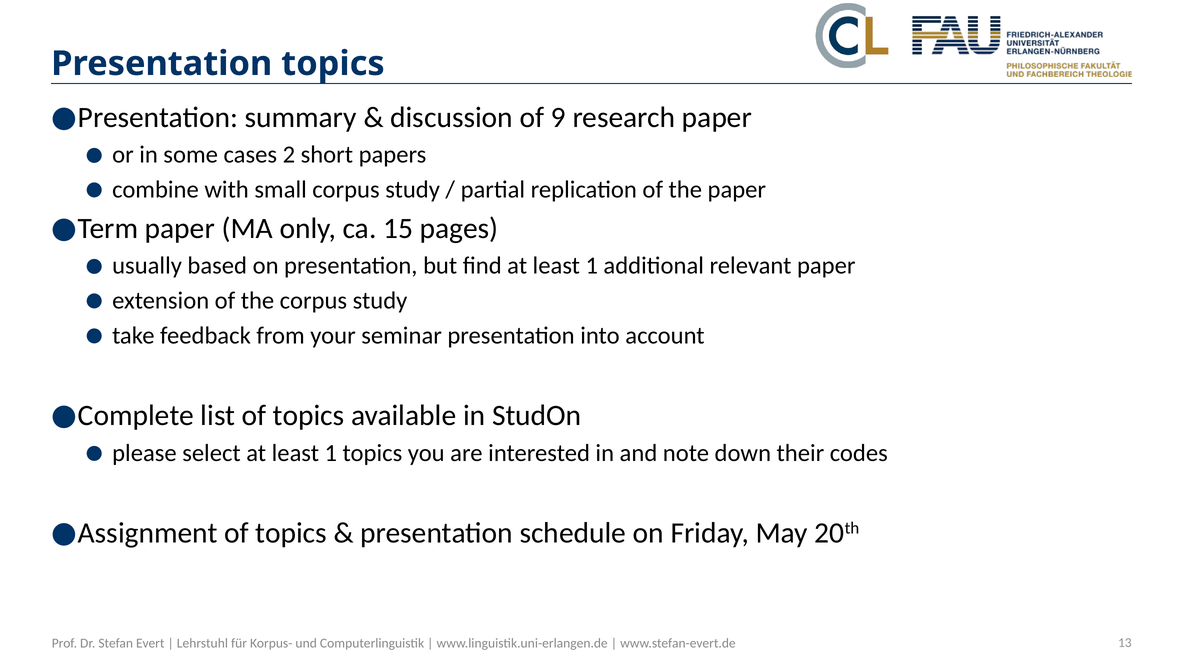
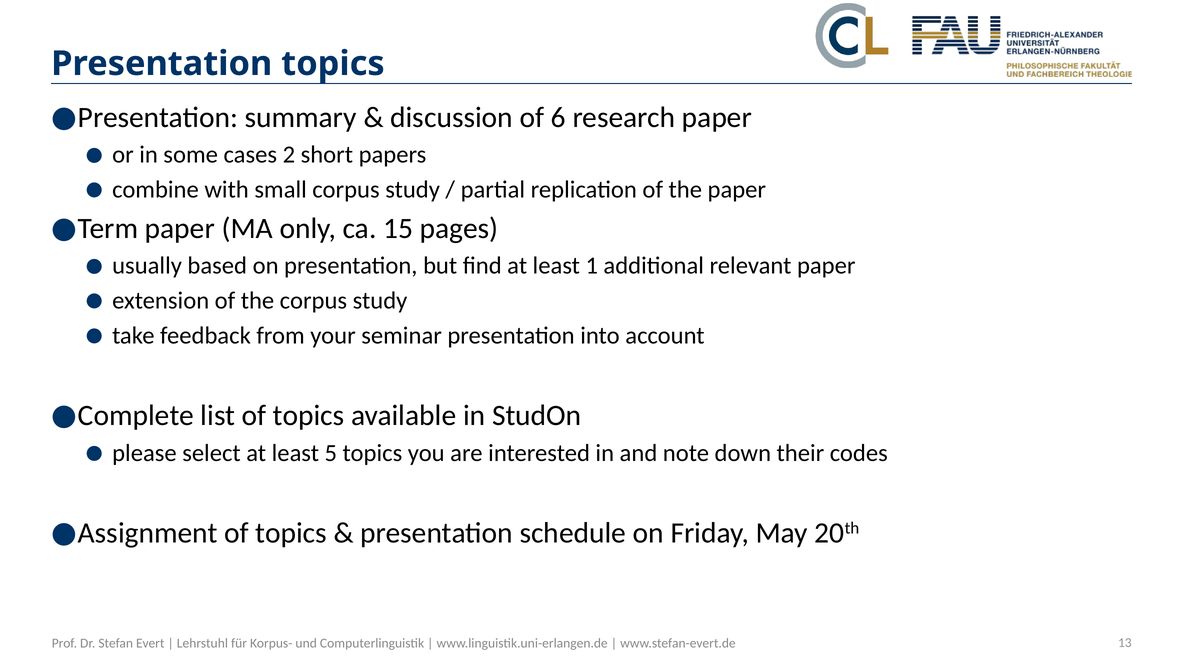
9: 9 -> 6
select at least 1: 1 -> 5
